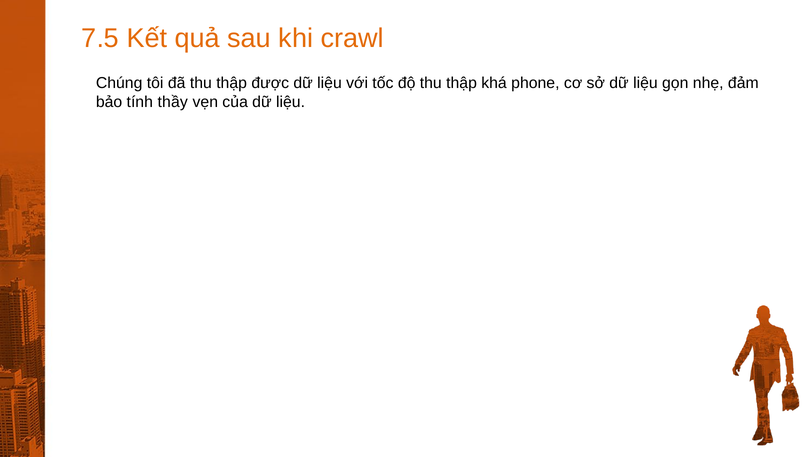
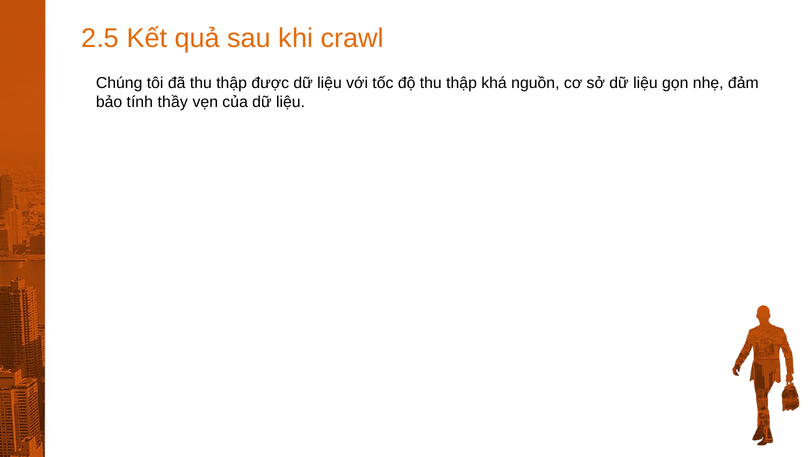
7.5: 7.5 -> 2.5
phone: phone -> nguồn
